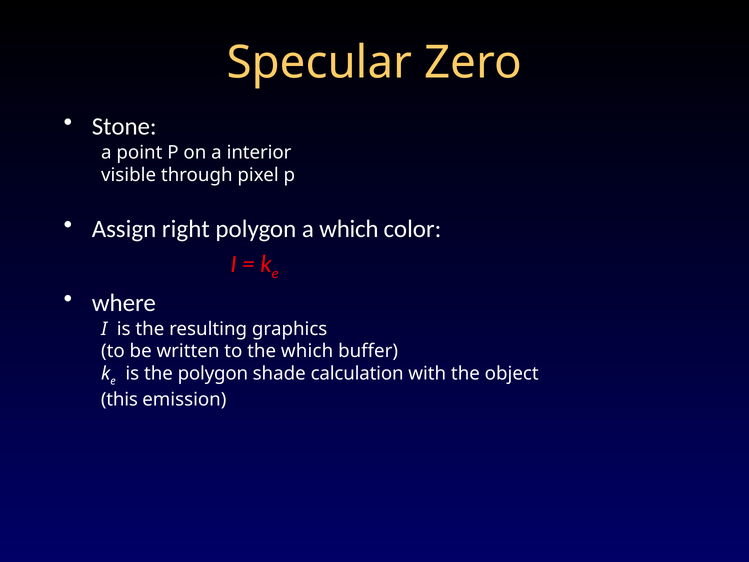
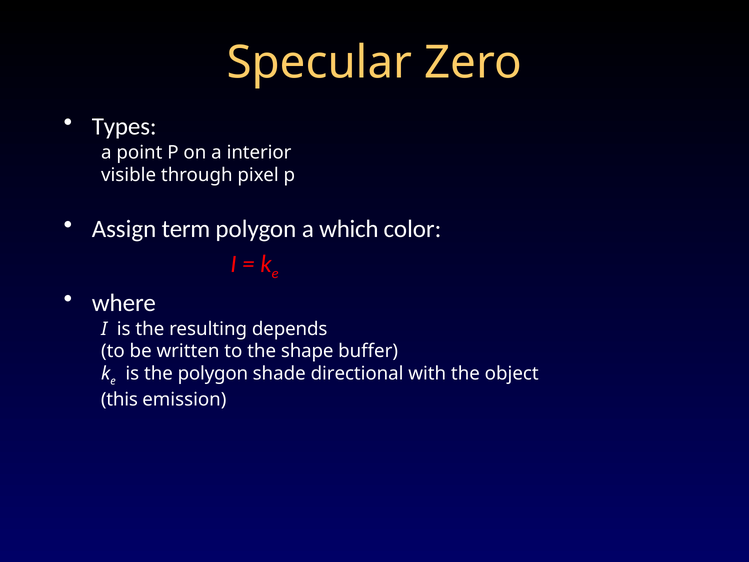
Stone: Stone -> Types
right: right -> term
graphics: graphics -> depends
the which: which -> shape
calculation: calculation -> directional
